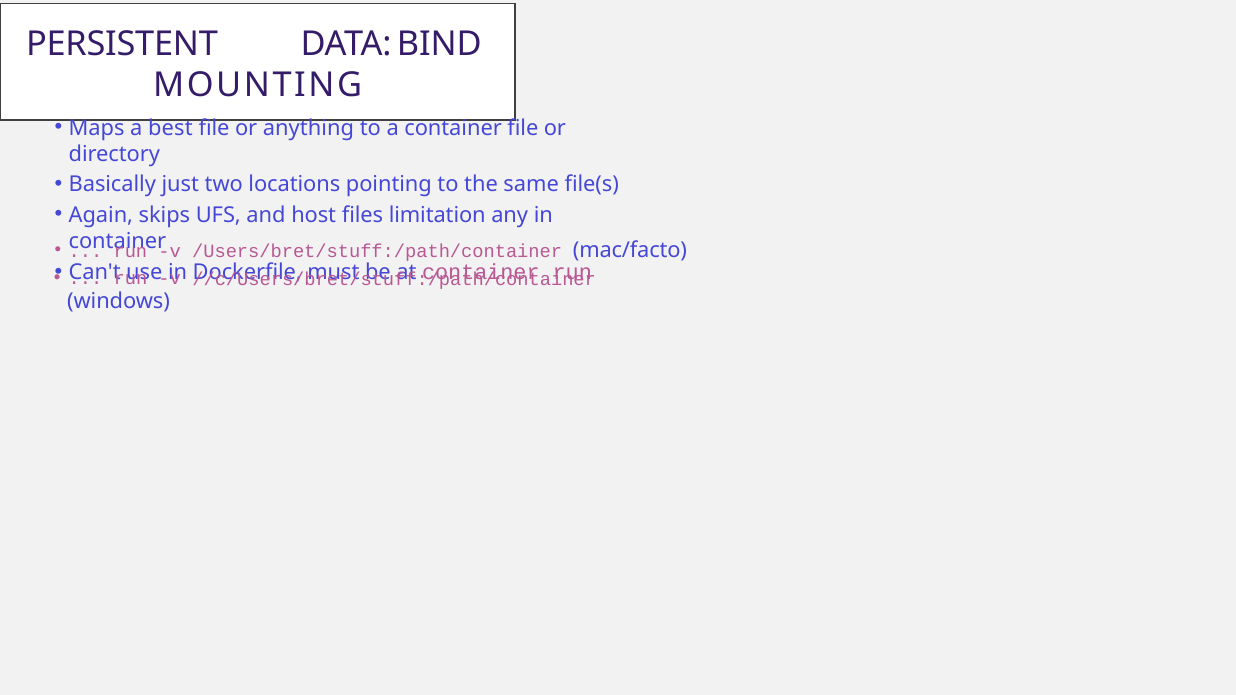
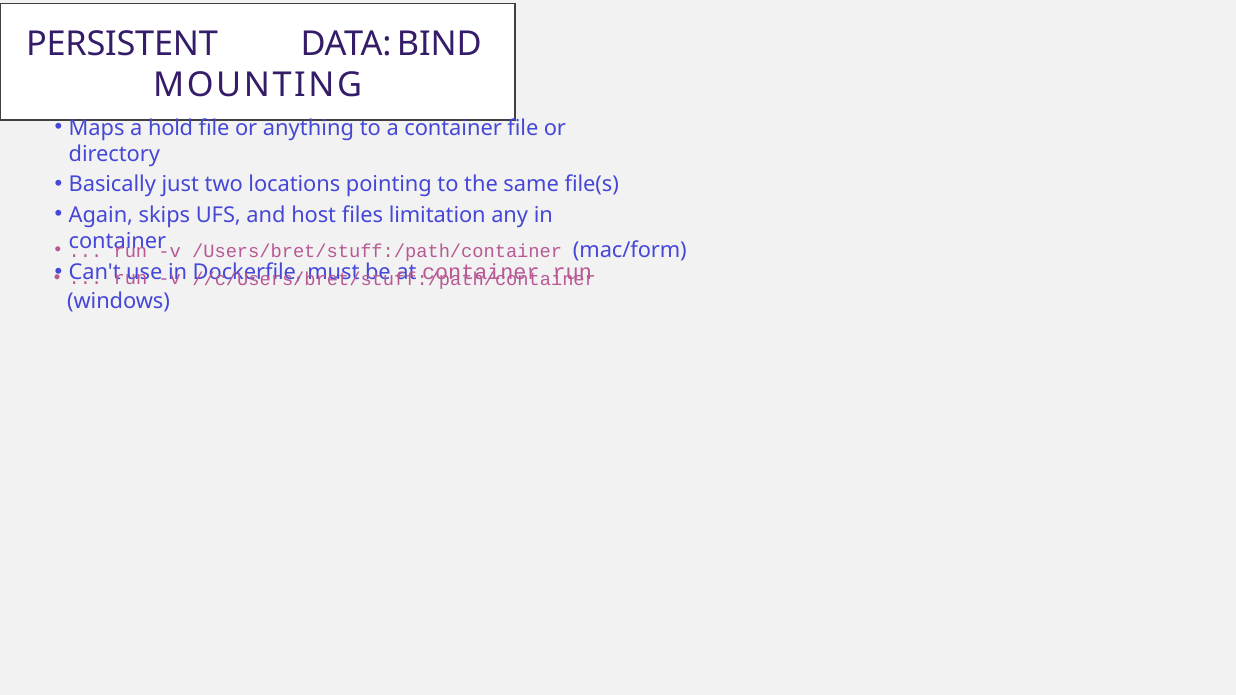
best: best -> hold
mac/facto: mac/facto -> mac/form
